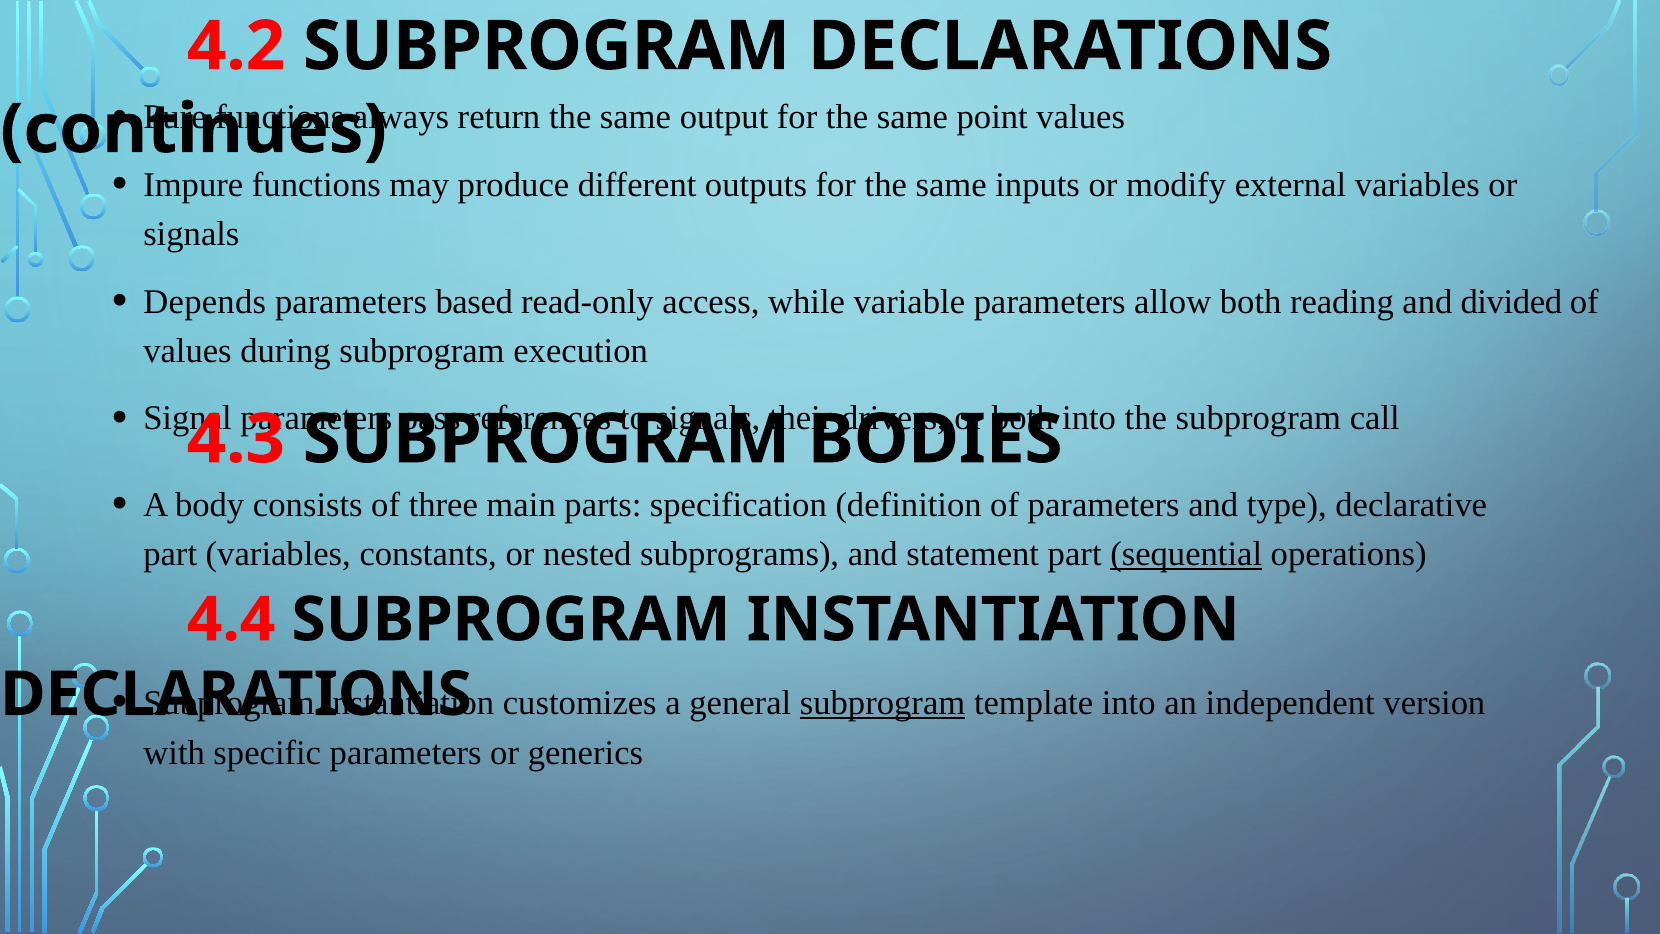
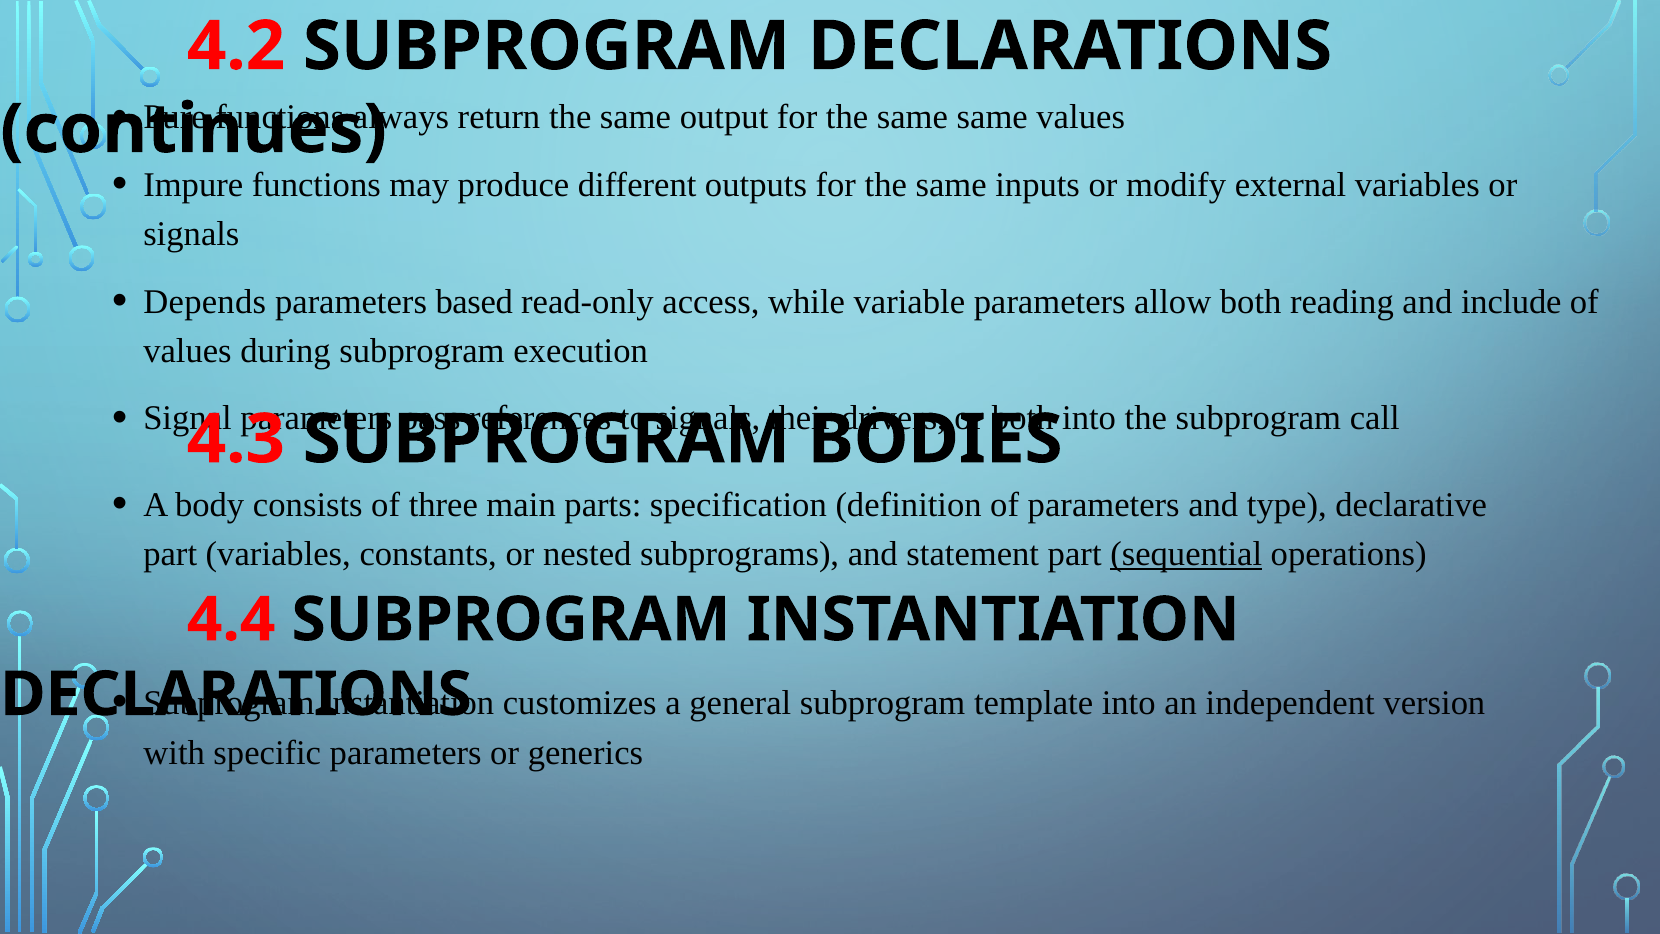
same point: point -> same
divided: divided -> include
subprogram at (883, 703) underline: present -> none
